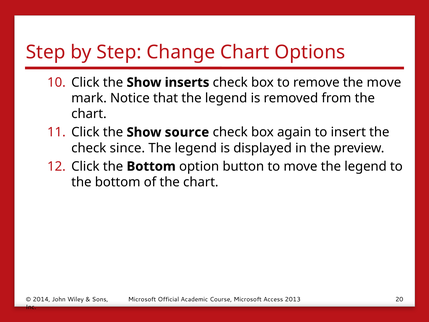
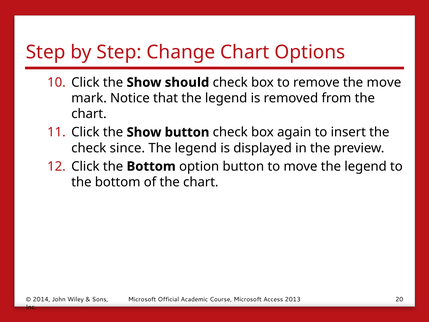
inserts: inserts -> should
Show source: source -> button
